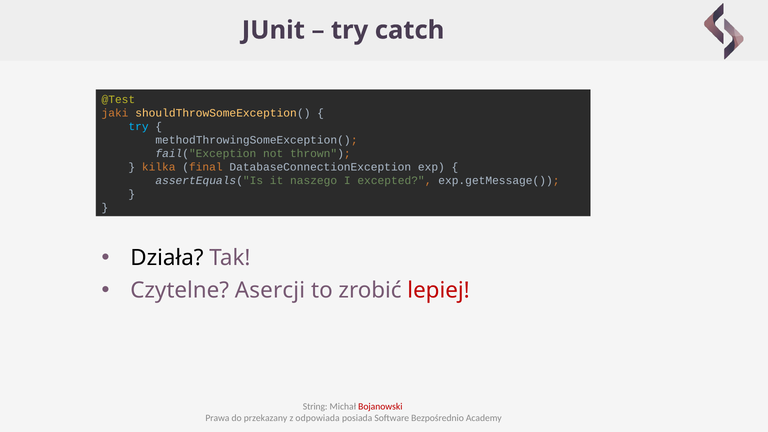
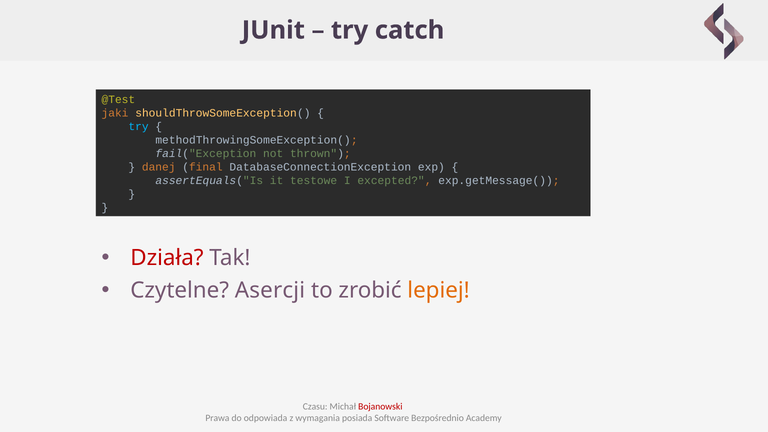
kilka: kilka -> danej
naszego: naszego -> testowe
Działa colour: black -> red
lepiej colour: red -> orange
String: String -> Czasu
przekazany: przekazany -> odpowiada
odpowiada: odpowiada -> wymagania
